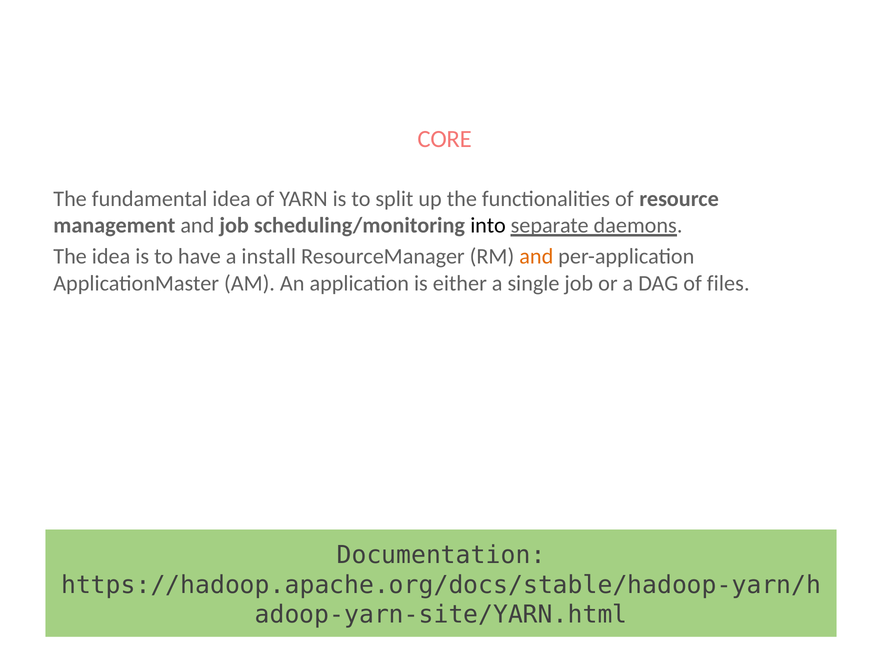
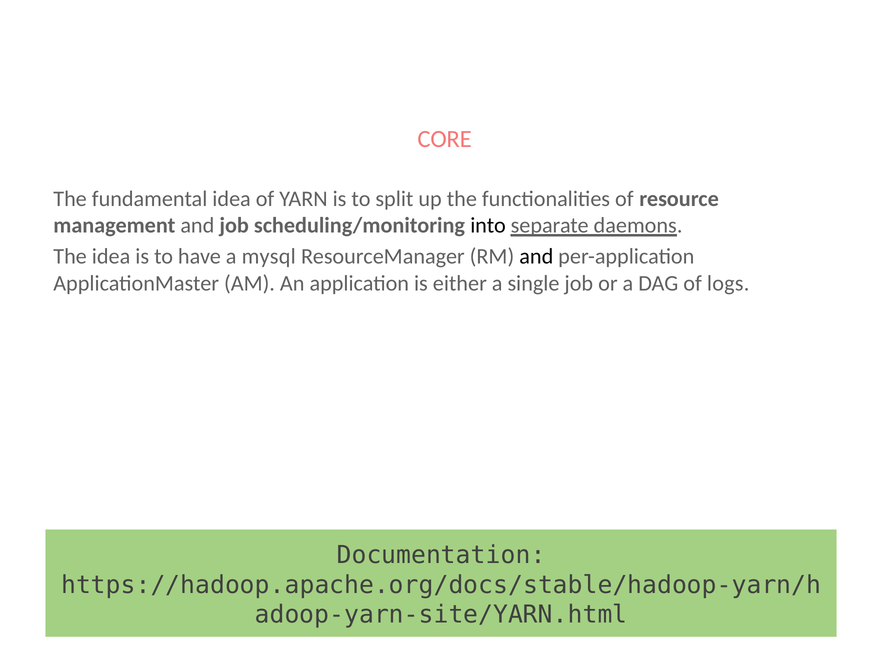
install: install -> mysql
and at (536, 256) colour: orange -> black
files: files -> logs
